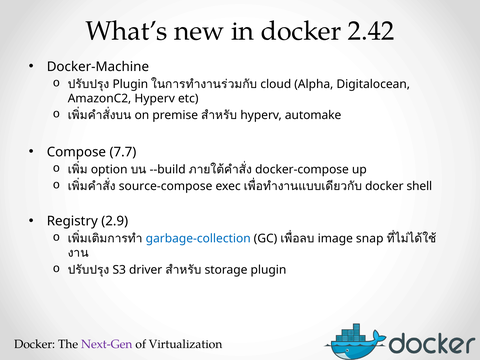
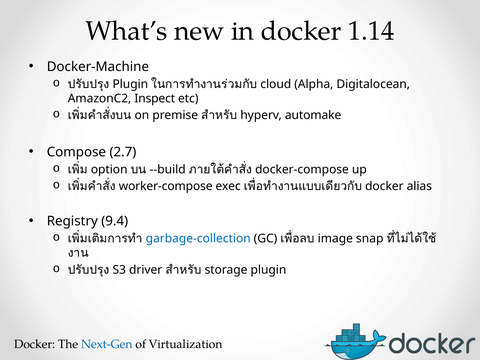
2.42: 2.42 -> 1.14
AmazonC2 Hyperv: Hyperv -> Inspect
7.7: 7.7 -> 2.7
source-compose: source-compose -> worker-compose
shell: shell -> alias
2.9: 2.9 -> 9.4
Next-Gen colour: purple -> blue
